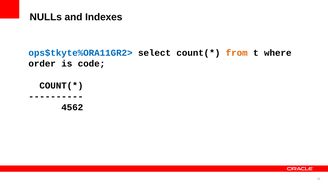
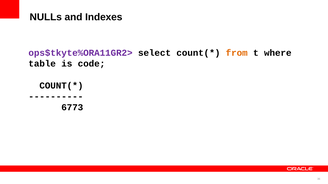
ops$tkyte%ORA11GR2> colour: blue -> purple
order: order -> table
4562: 4562 -> 6773
